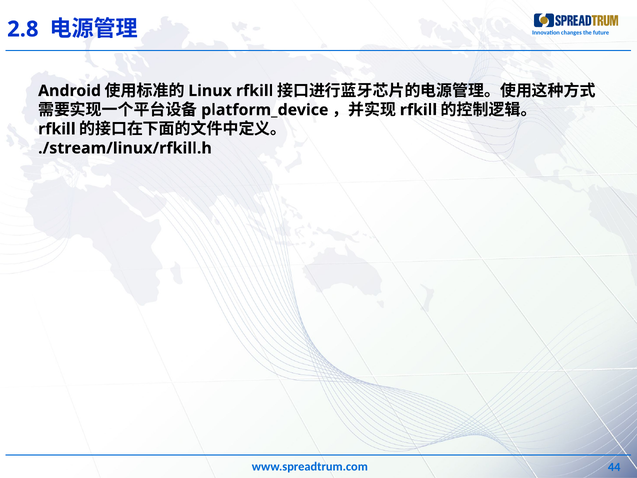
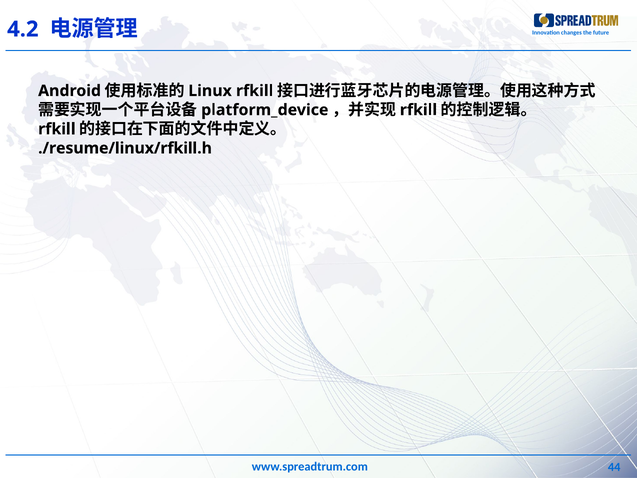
2.8: 2.8 -> 4.2
./stream/linux/rfkill.h: ./stream/linux/rfkill.h -> ./resume/linux/rfkill.h
